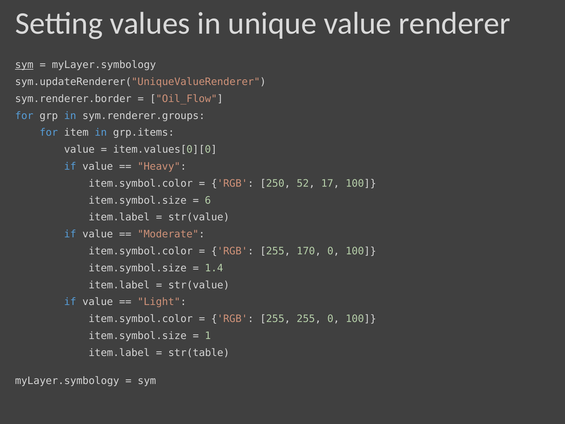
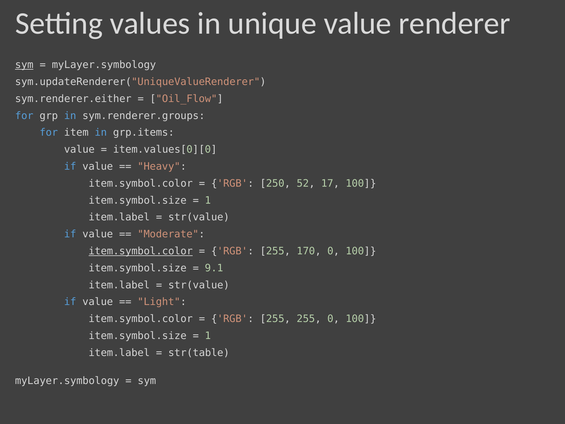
sym.renderer.border: sym.renderer.border -> sym.renderer.either
6 at (208, 200): 6 -> 1
item.symbol.color at (141, 251) underline: none -> present
1.4: 1.4 -> 9.1
